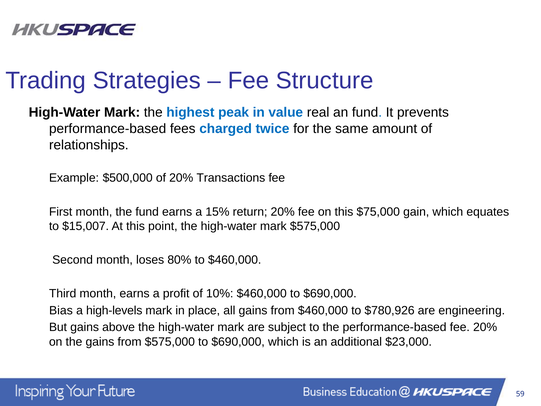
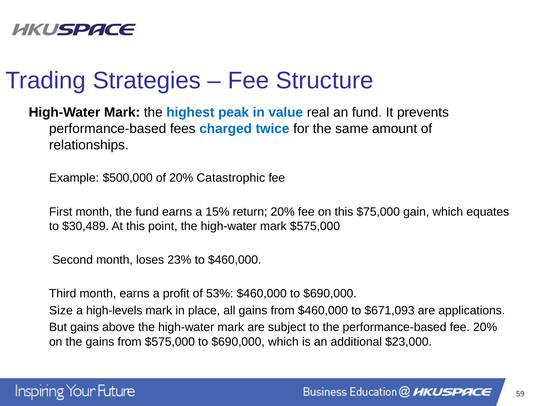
Transactions: Transactions -> Catastrophic
$15,007: $15,007 -> $30,489
80%: 80% -> 23%
10%: 10% -> 53%
Bias: Bias -> Size
$780,926: $780,926 -> $671,093
engineering: engineering -> applications
